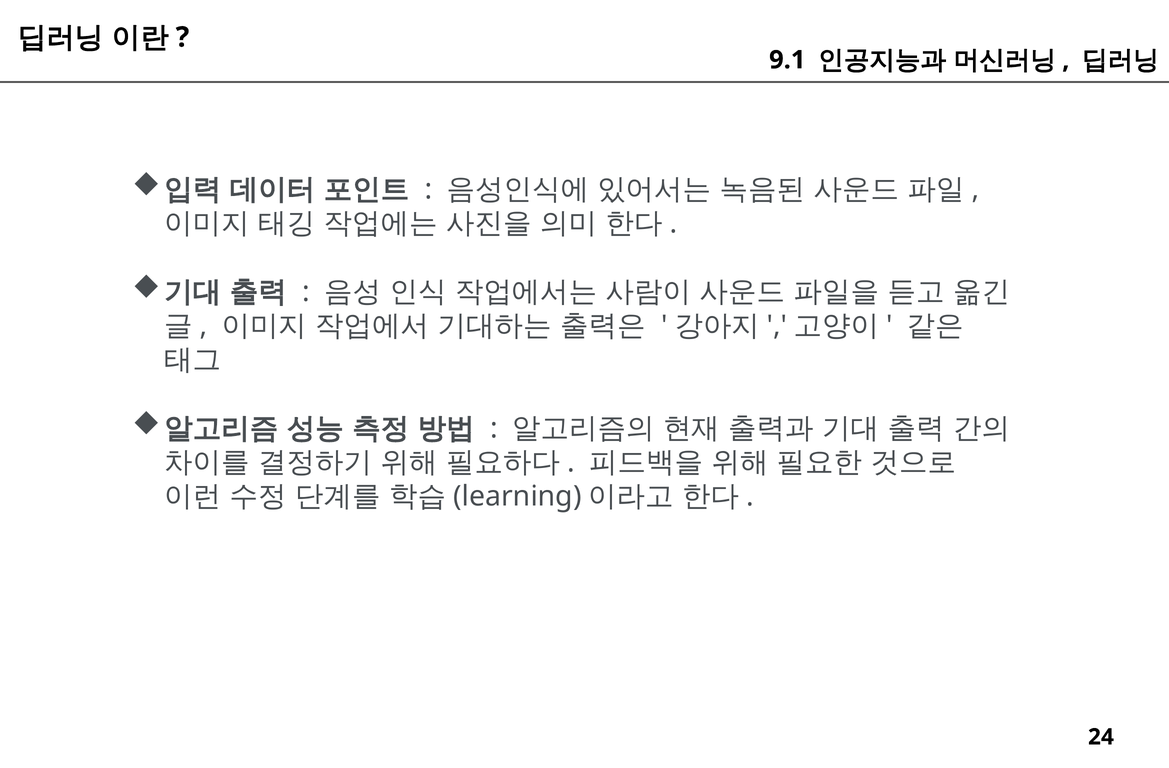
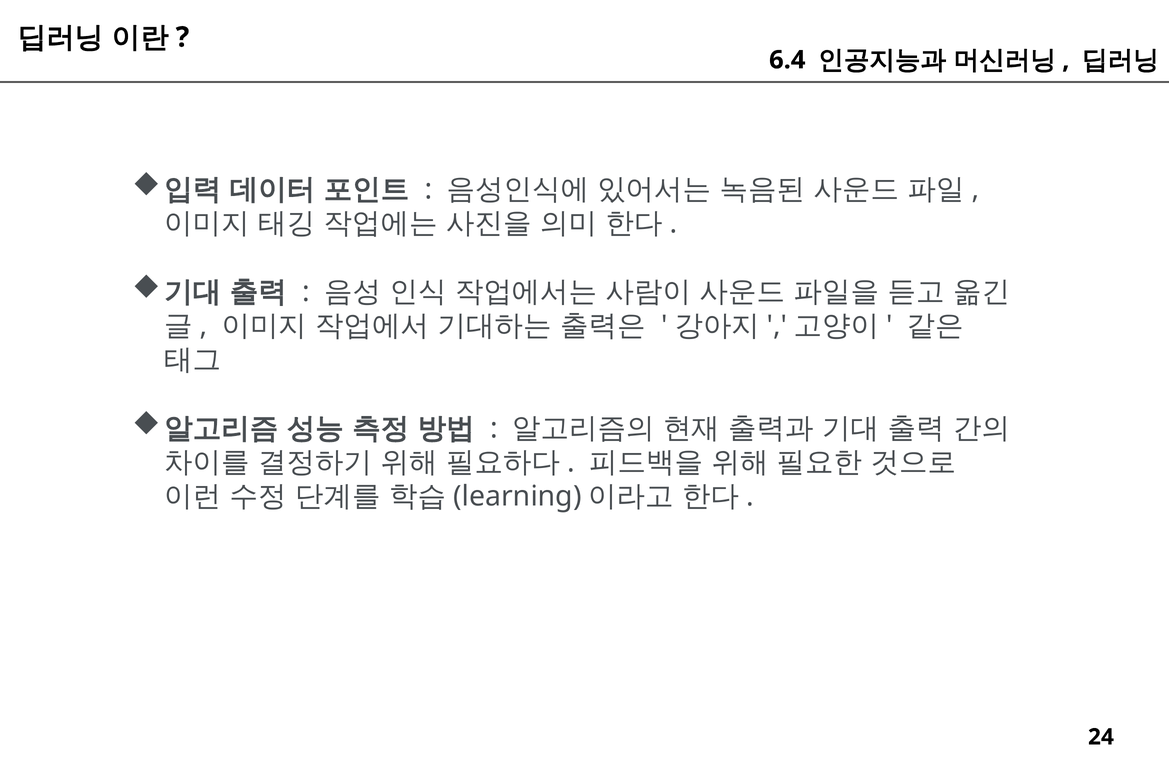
9.1: 9.1 -> 6.4
